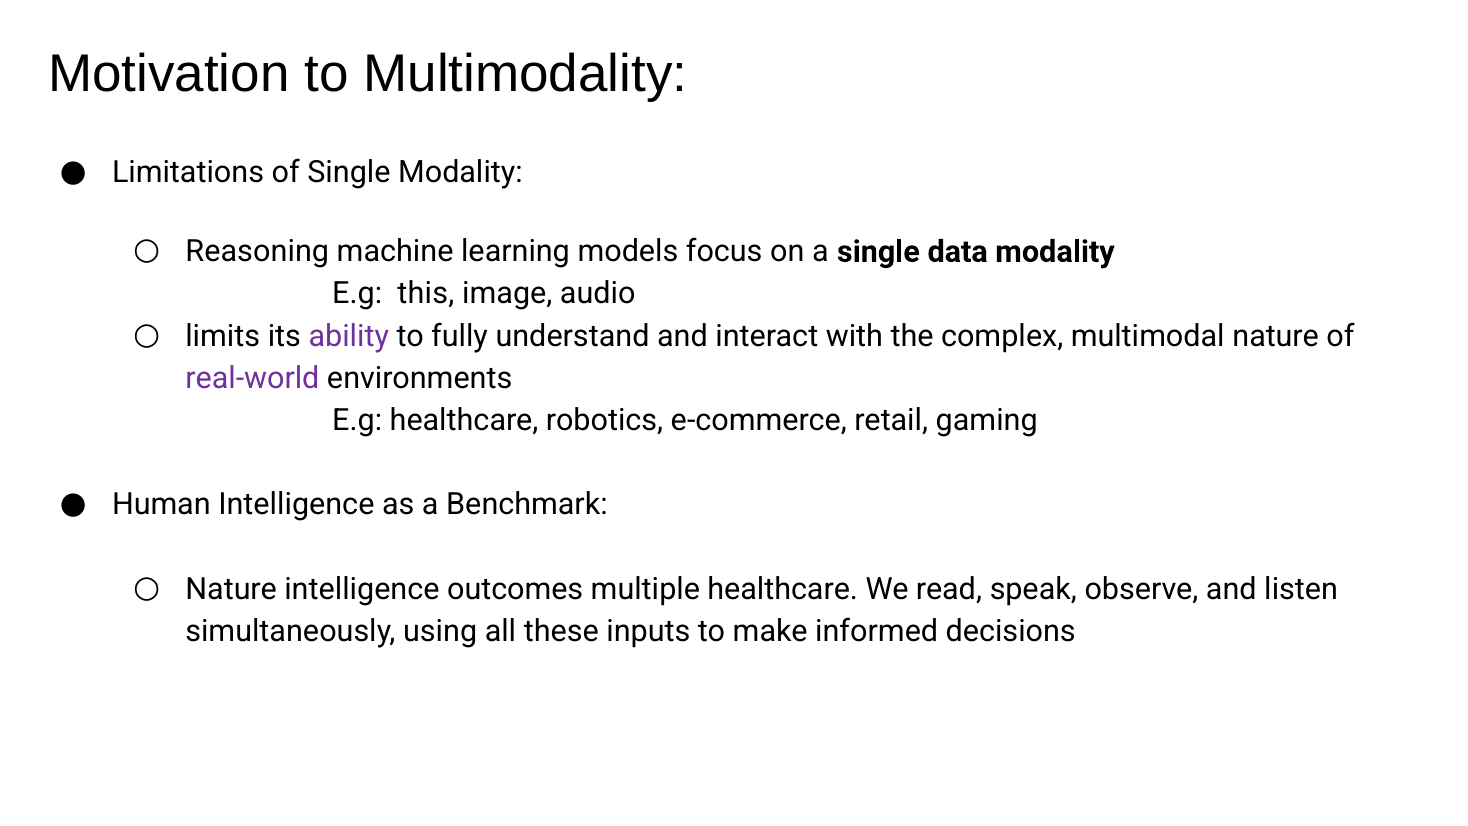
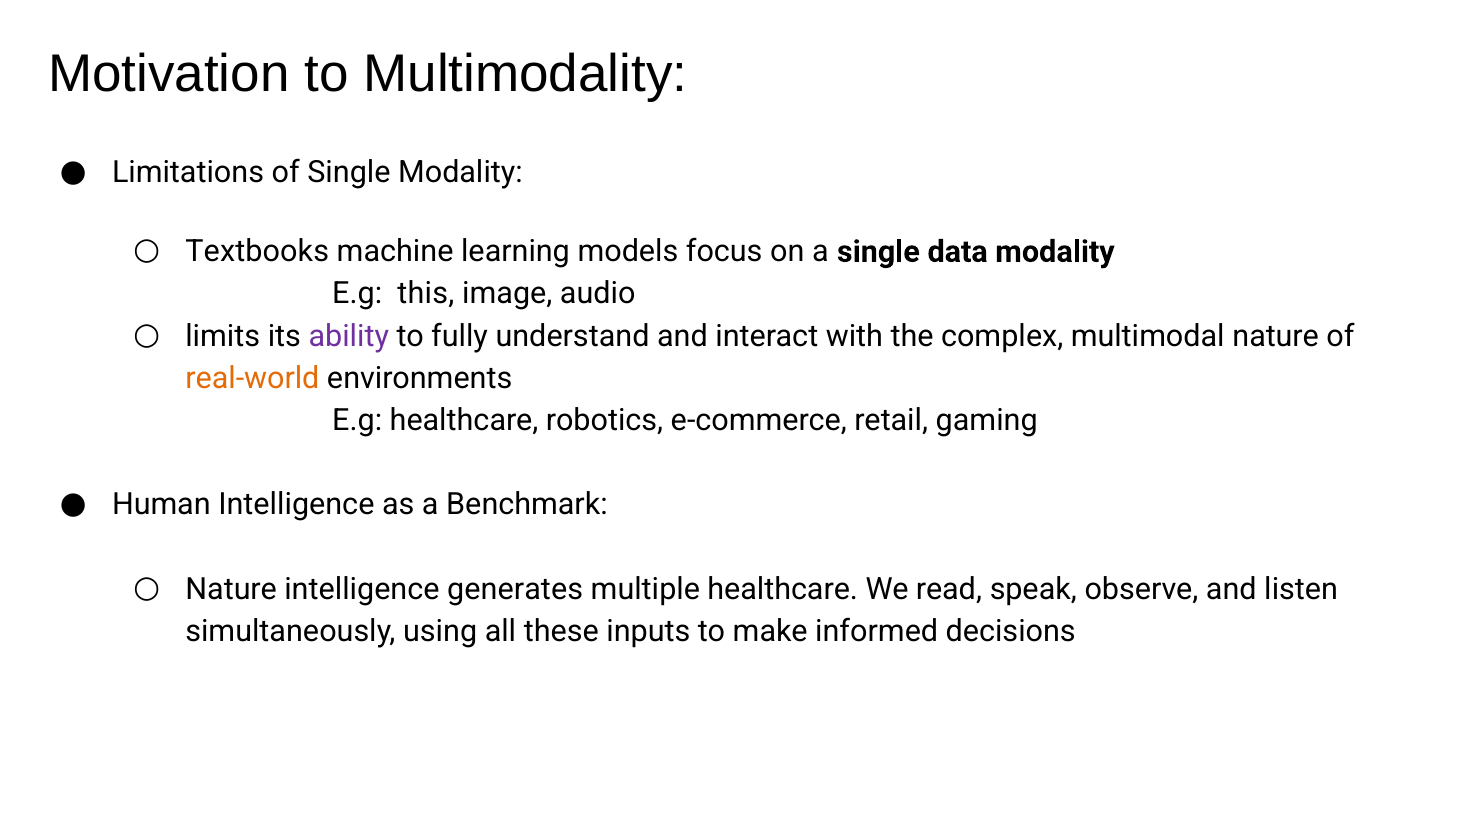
Reasoning: Reasoning -> Textbooks
real-world colour: purple -> orange
outcomes: outcomes -> generates
